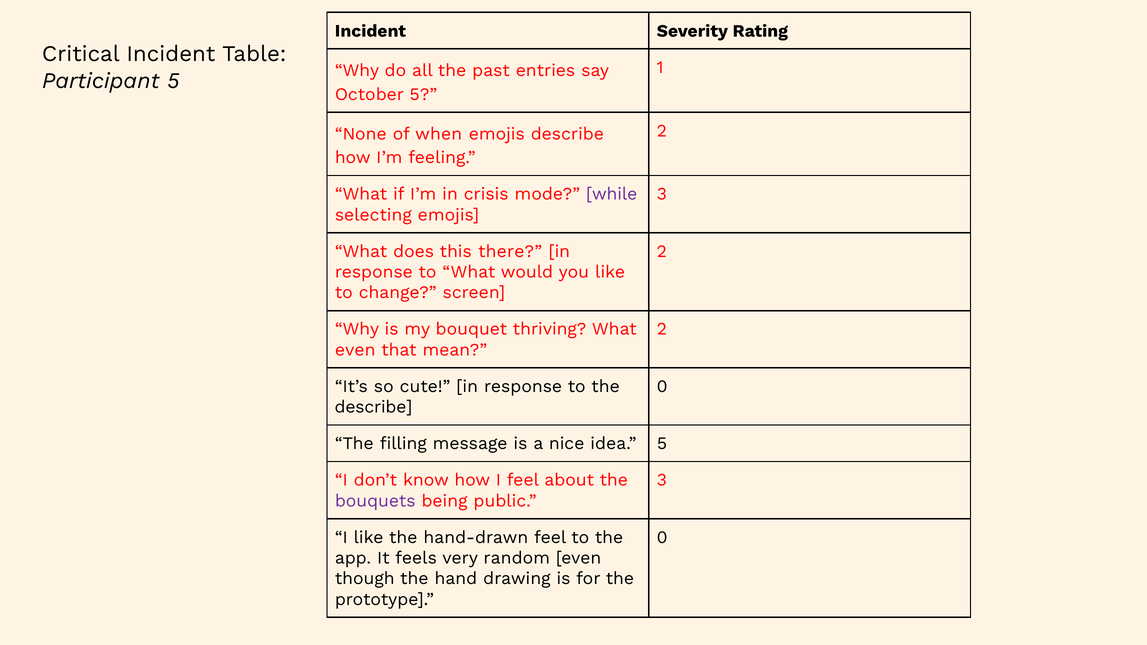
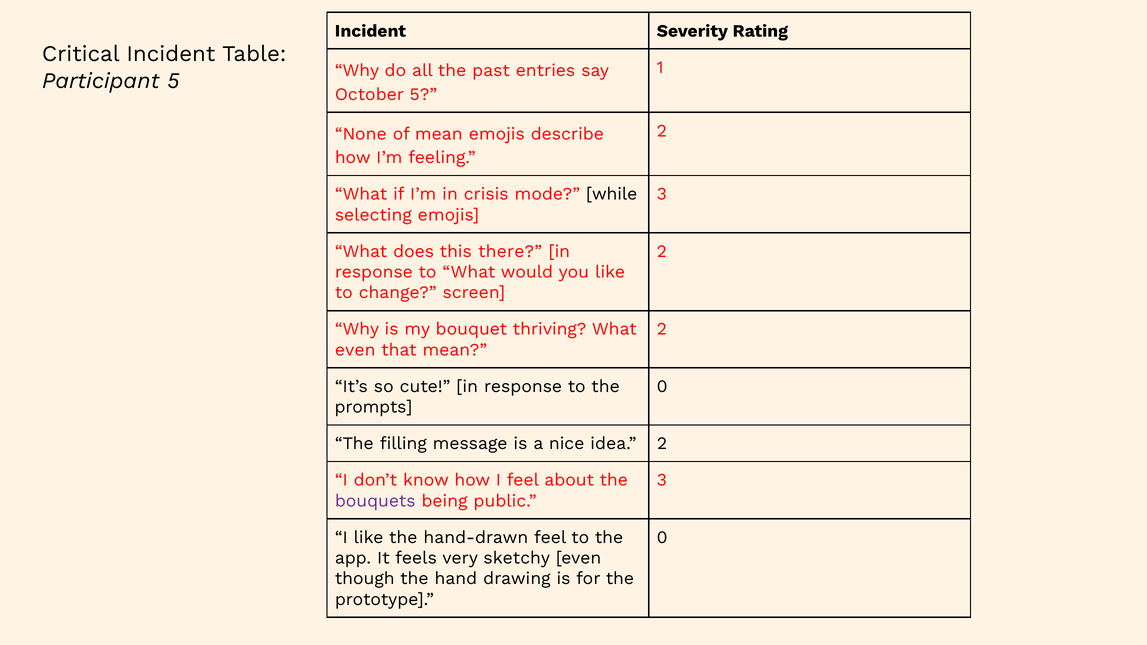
of when: when -> mean
while colour: purple -> black
describe at (373, 407): describe -> prompts
idea 5: 5 -> 2
random: random -> sketchy
